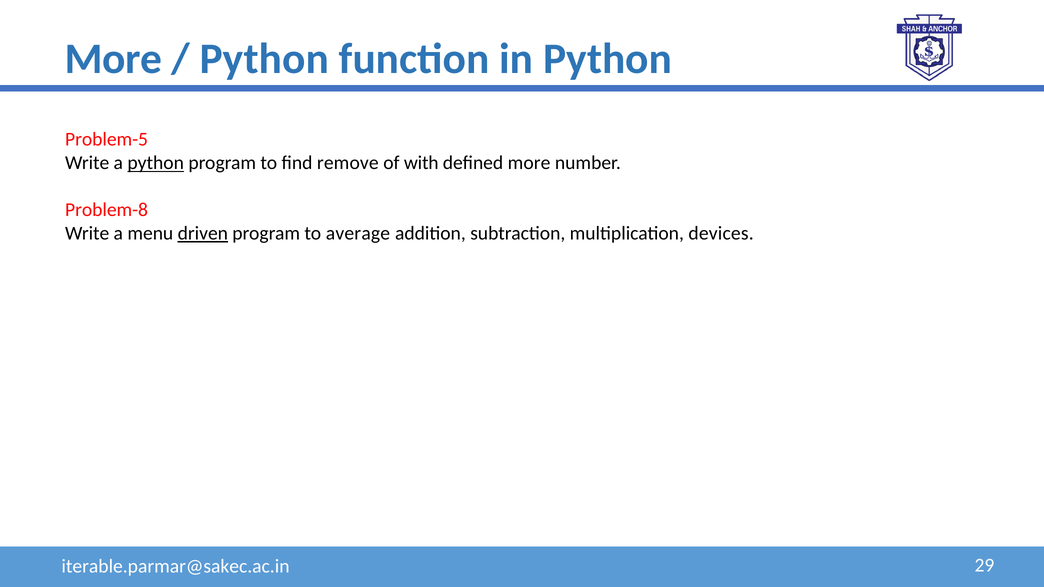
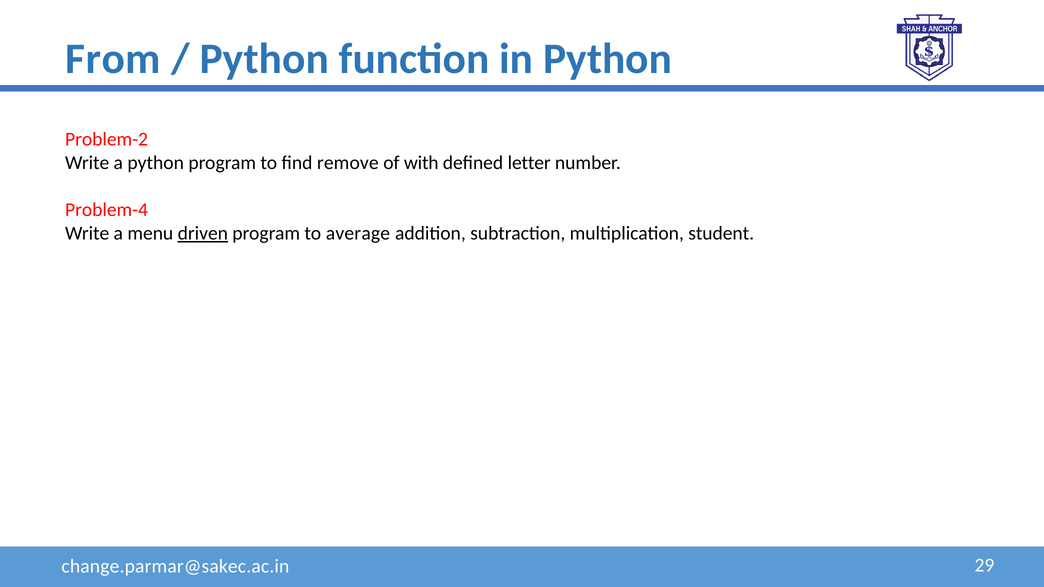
More at (113, 59): More -> From
Problem-5: Problem-5 -> Problem-2
python at (156, 163) underline: present -> none
defined more: more -> letter
Problem-8: Problem-8 -> Problem-4
devices: devices -> student
iterable.parmar@sakec.ac.in: iterable.parmar@sakec.ac.in -> change.parmar@sakec.ac.in
